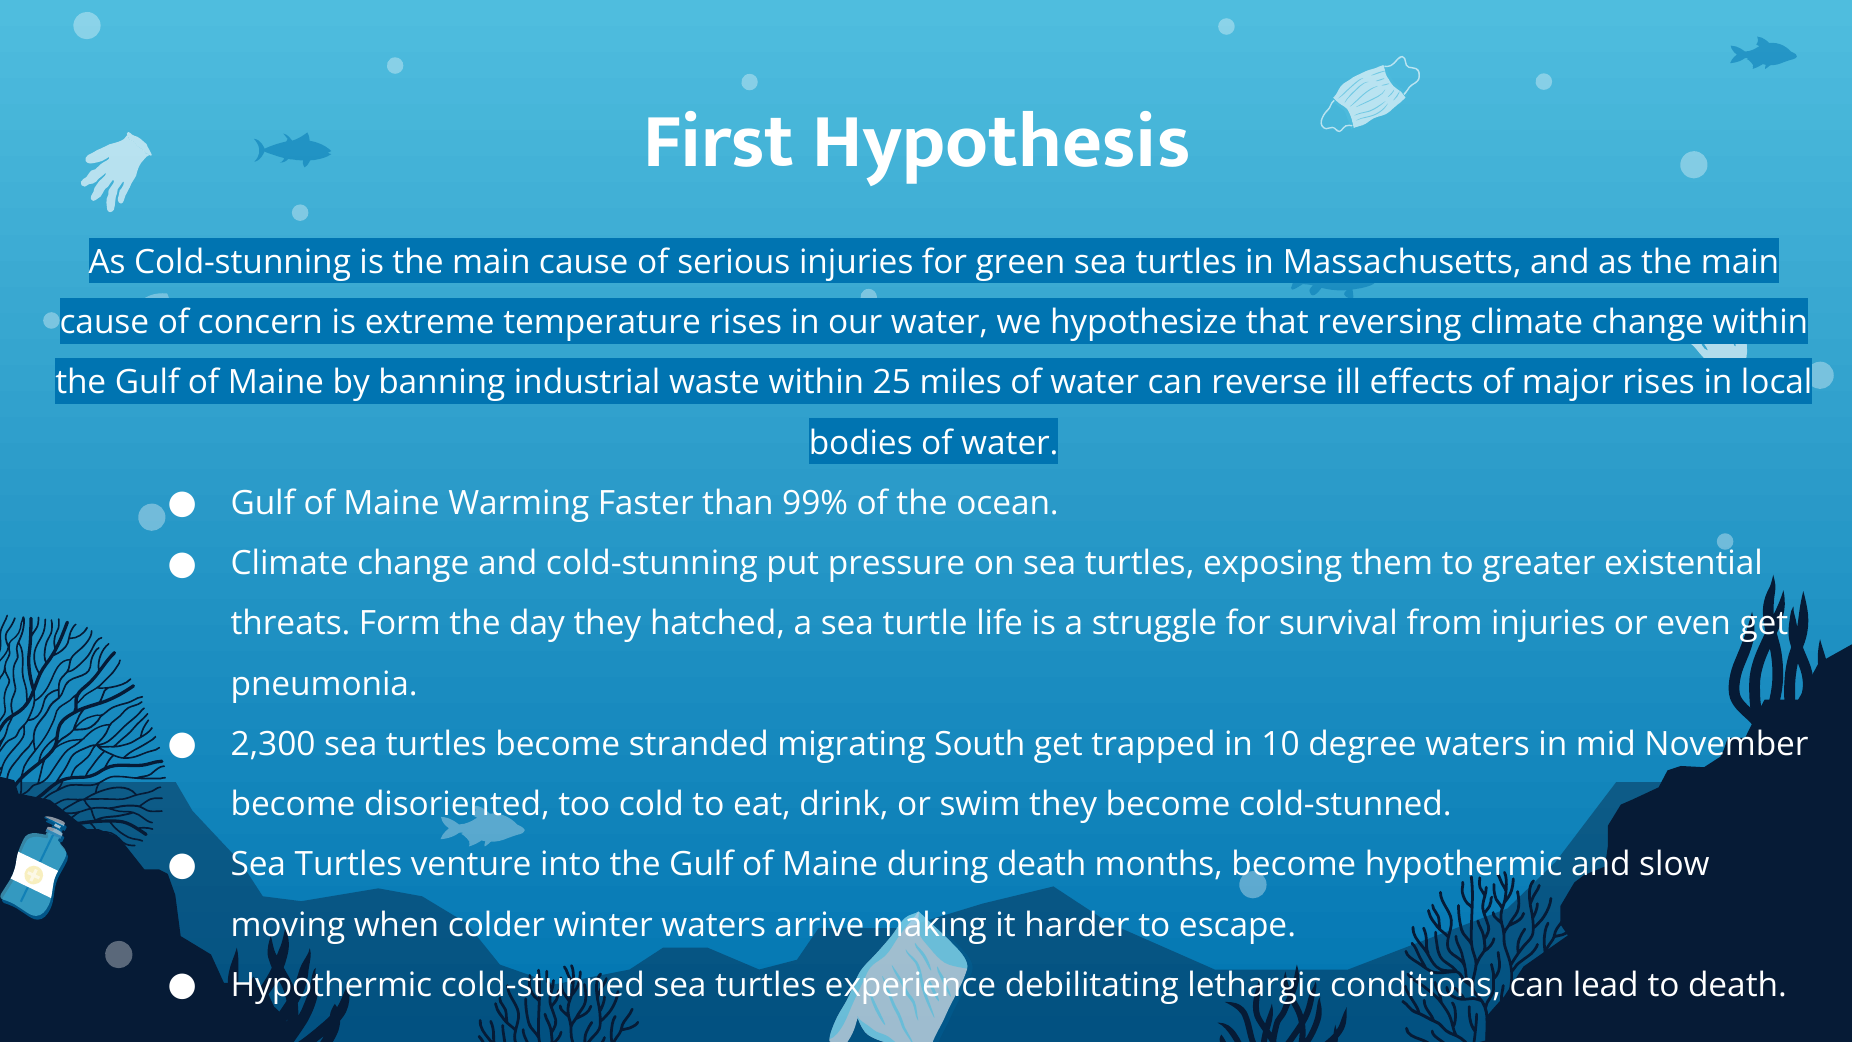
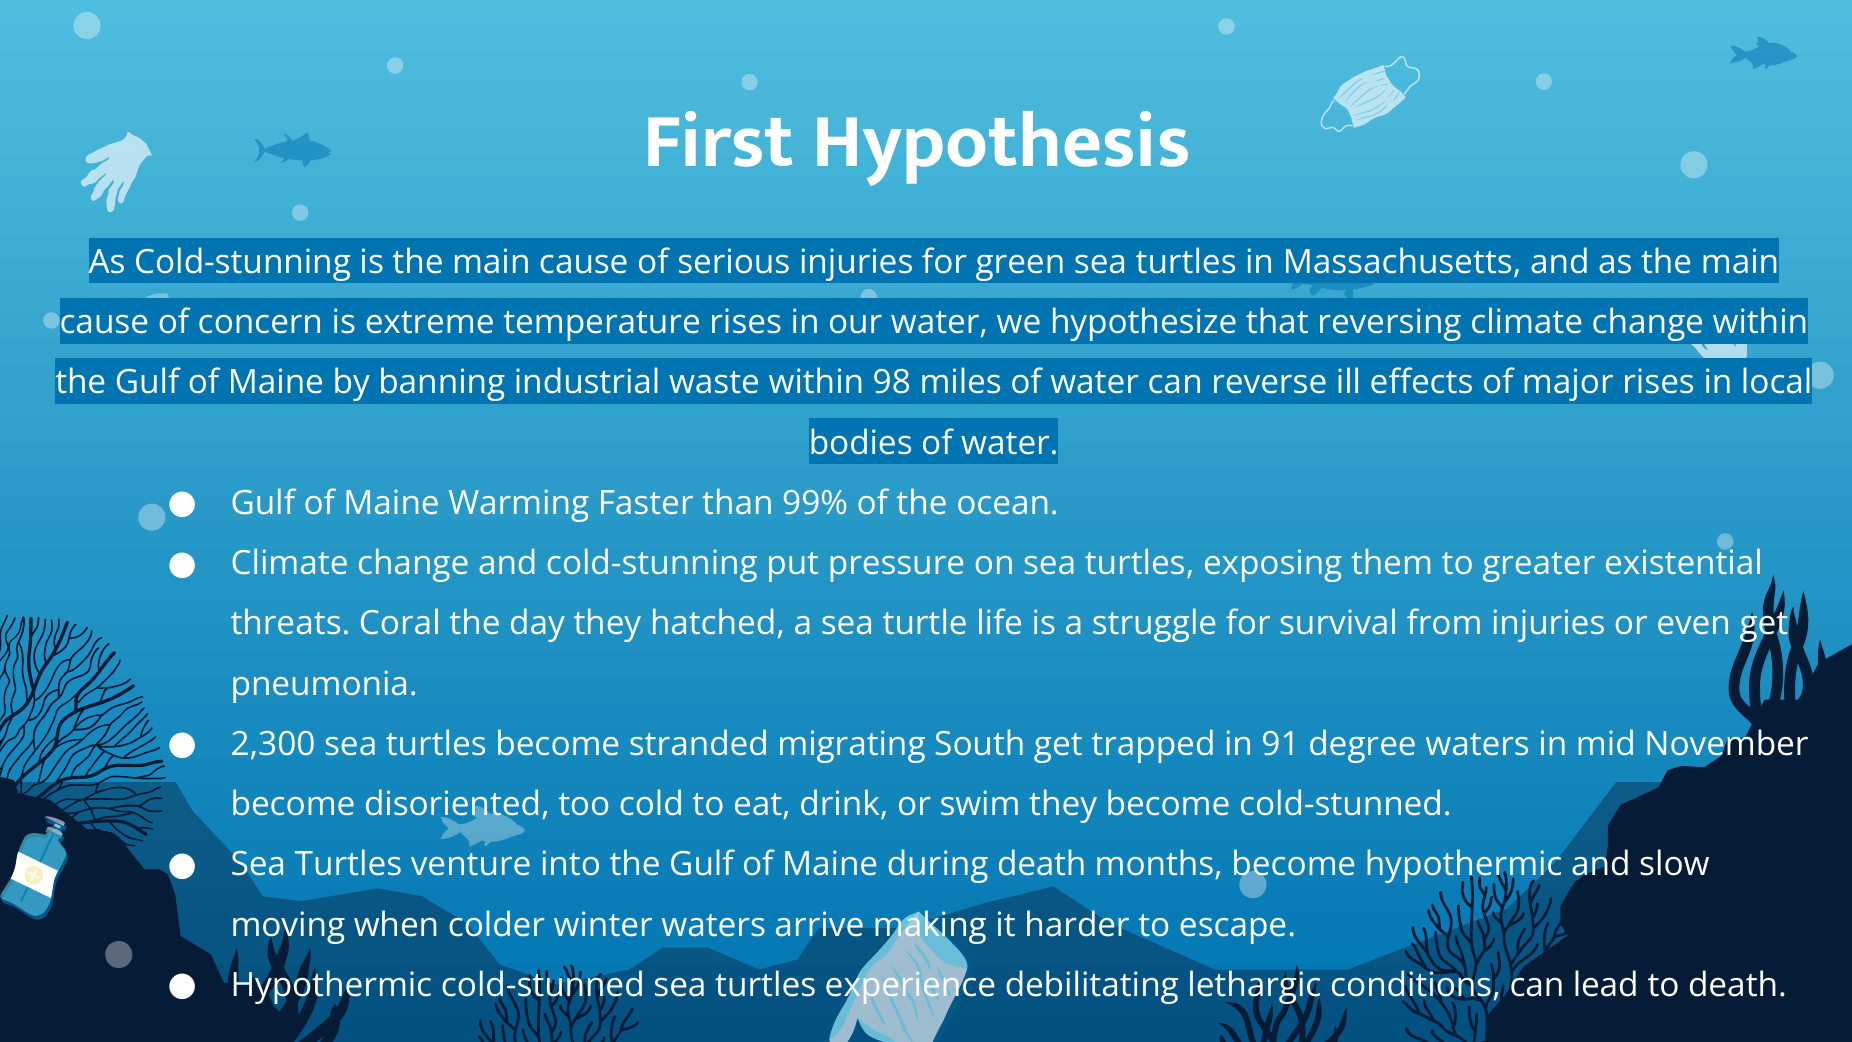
25: 25 -> 98
Form: Form -> Coral
10: 10 -> 91
